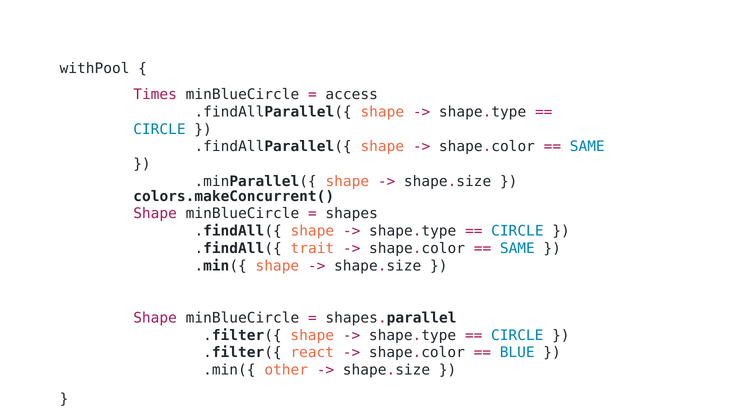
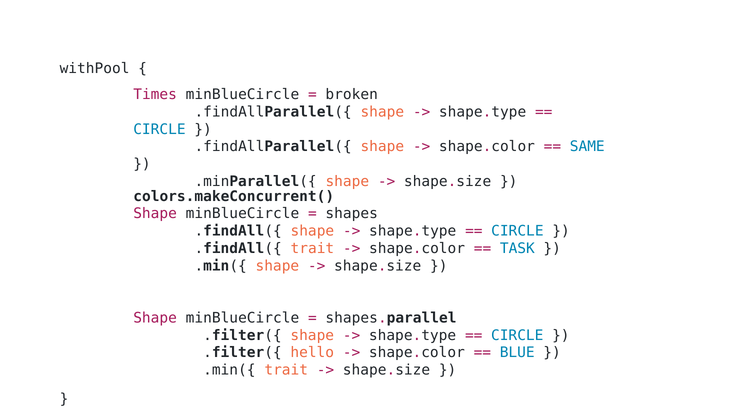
access: access -> broken
SAME at (517, 249): SAME -> TASK
react: react -> hello
.min({ other: other -> trait
